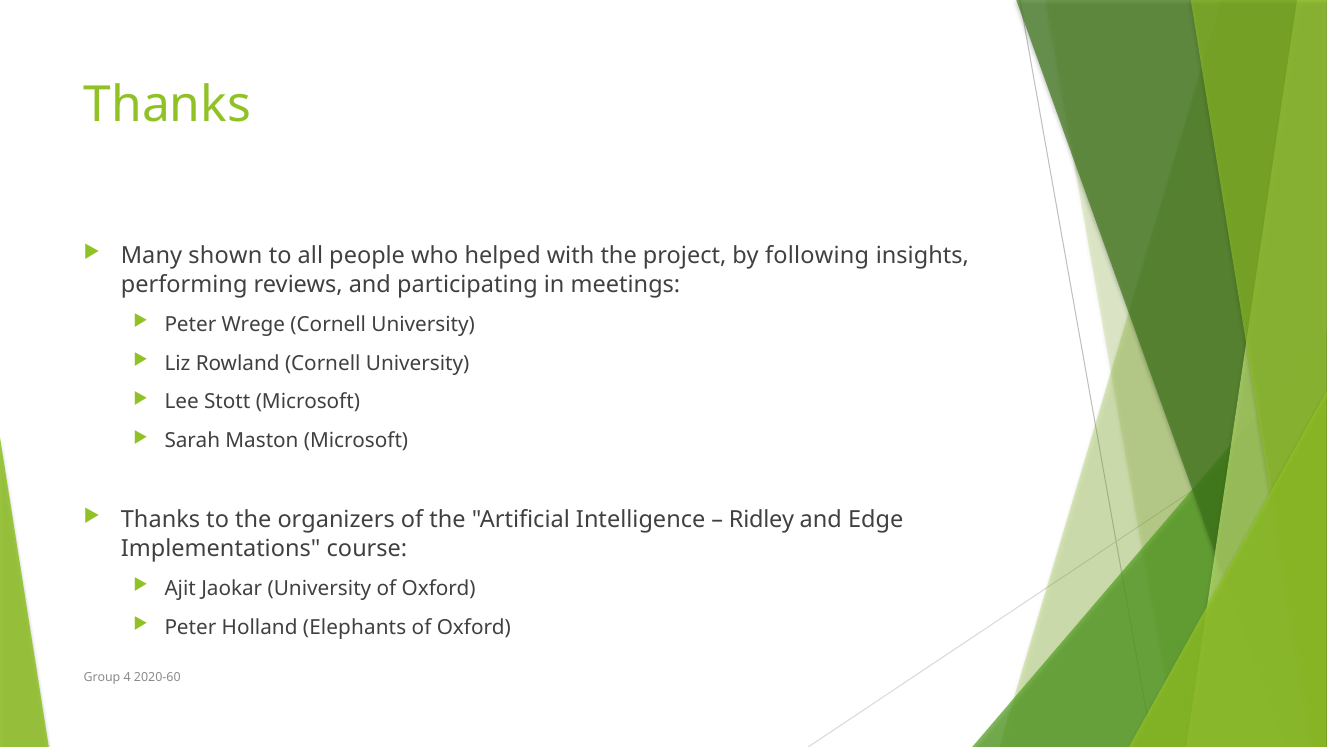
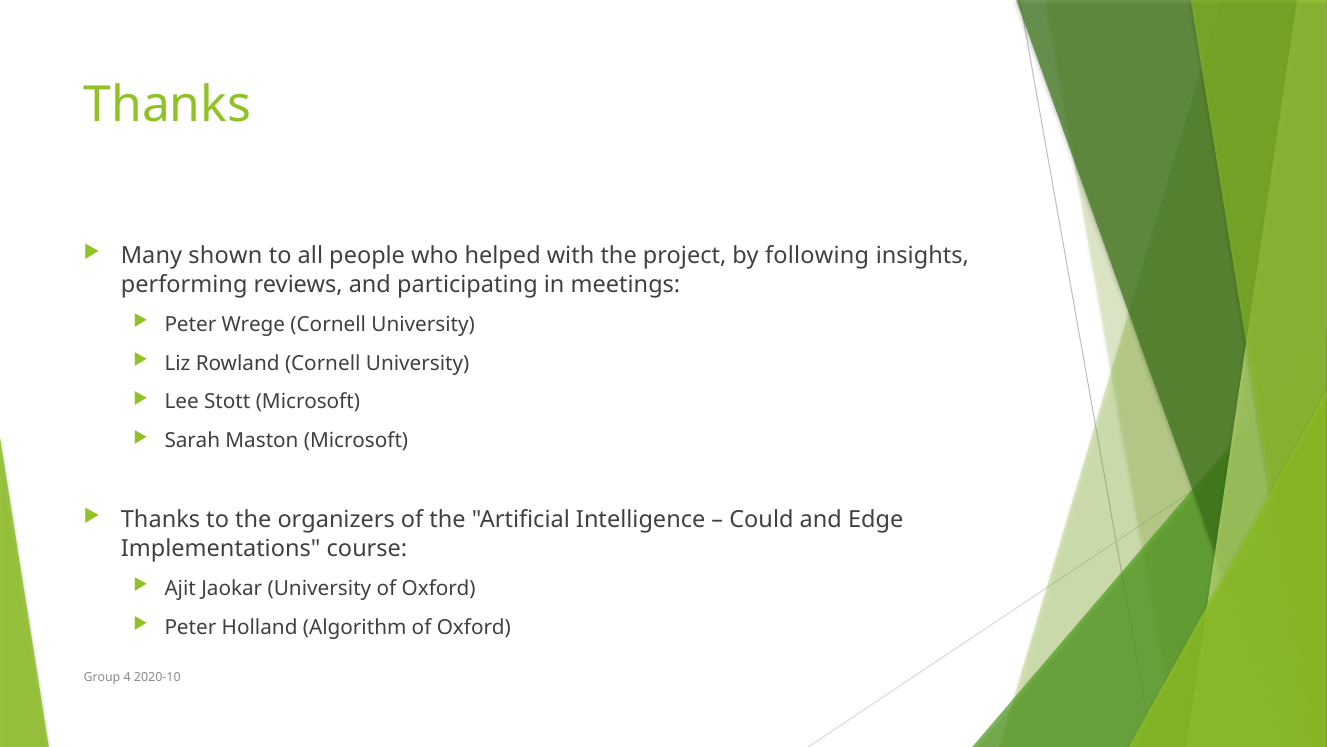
Ridley: Ridley -> Could
Elephants: Elephants -> Algorithm
2020-60: 2020-60 -> 2020-10
